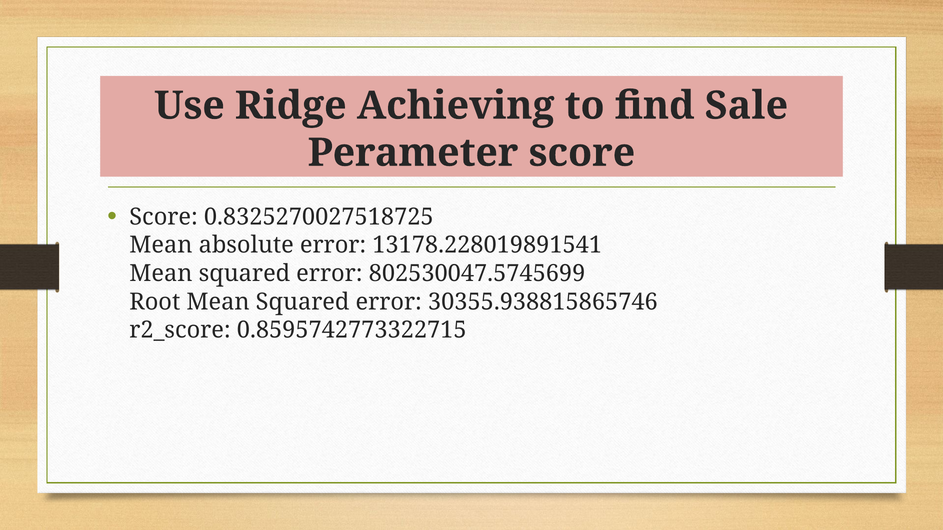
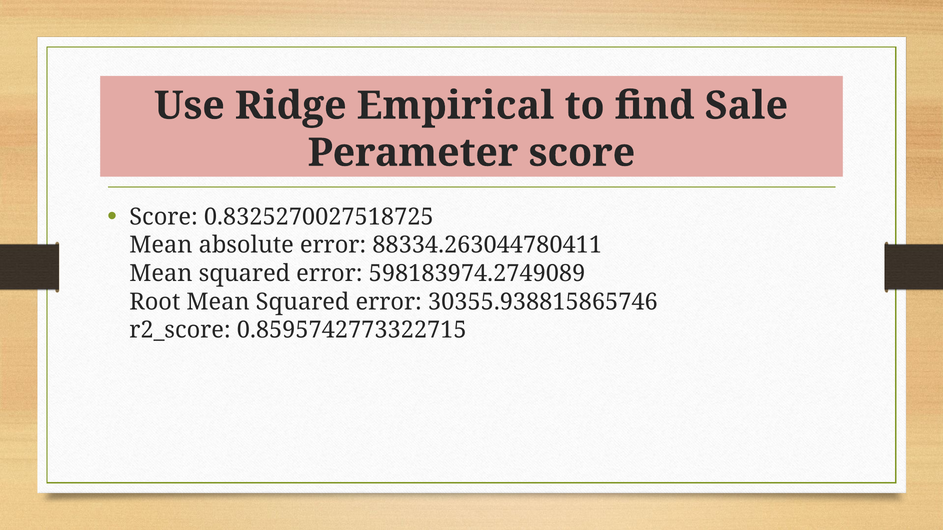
Achieving: Achieving -> Empirical
13178.228019891541: 13178.228019891541 -> 88334.263044780411
802530047.5745699: 802530047.5745699 -> 598183974.2749089
